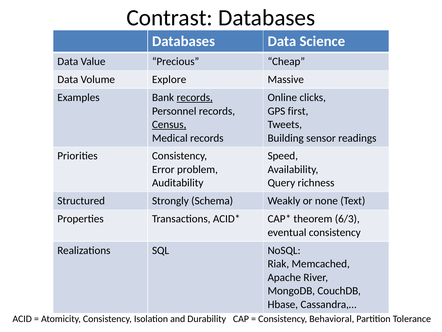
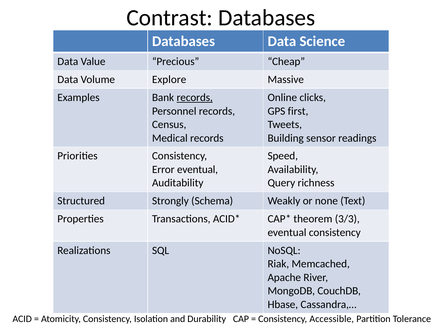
Census underline: present -> none
Error problem: problem -> eventual
6/3: 6/3 -> 3/3
Behavioral: Behavioral -> Accessible
